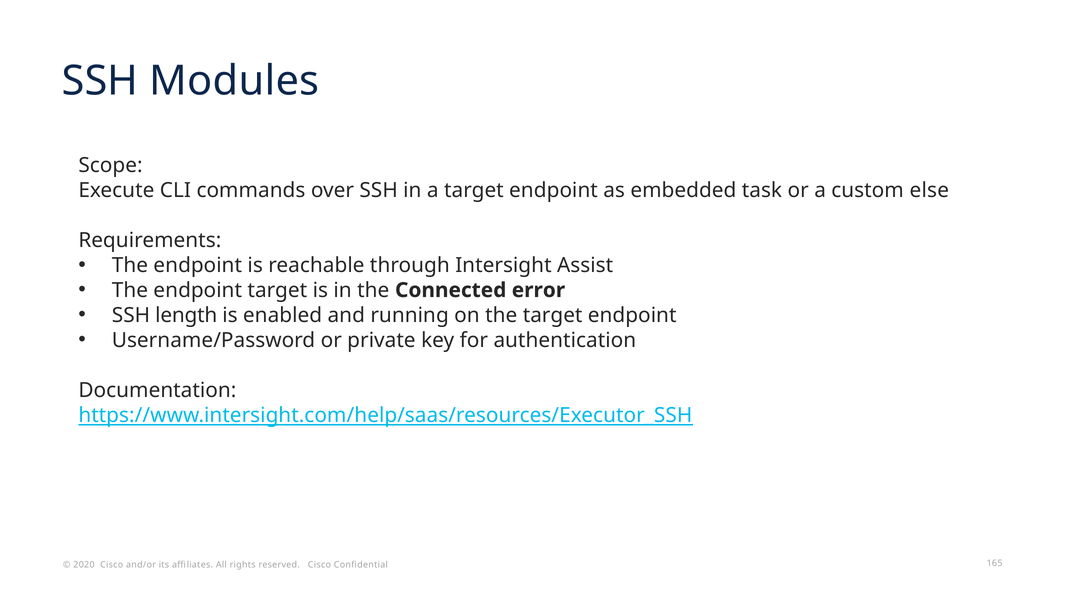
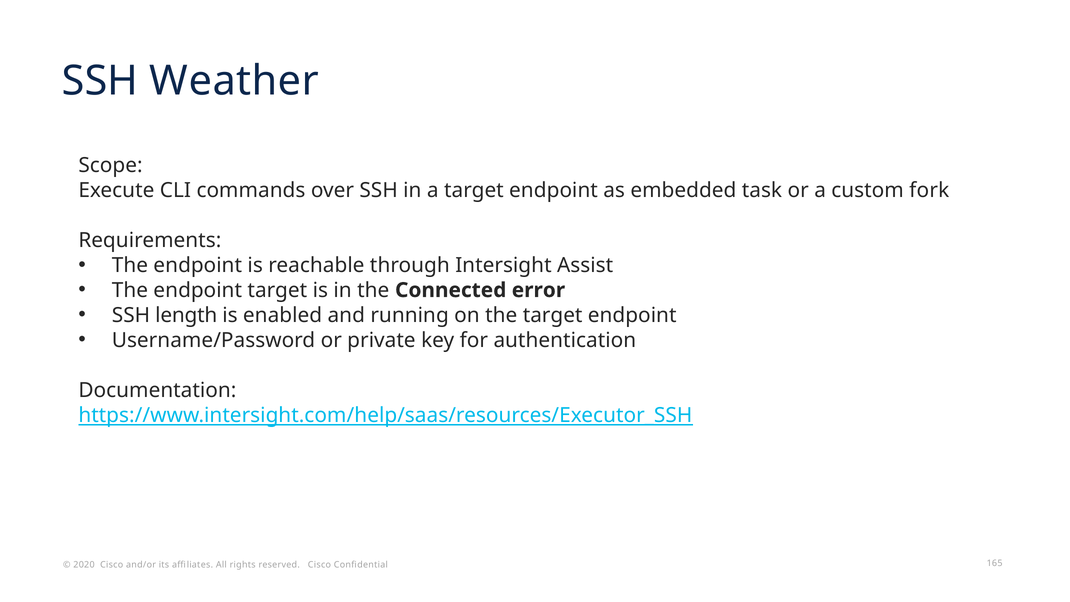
Modules: Modules -> Weather
else: else -> fork
